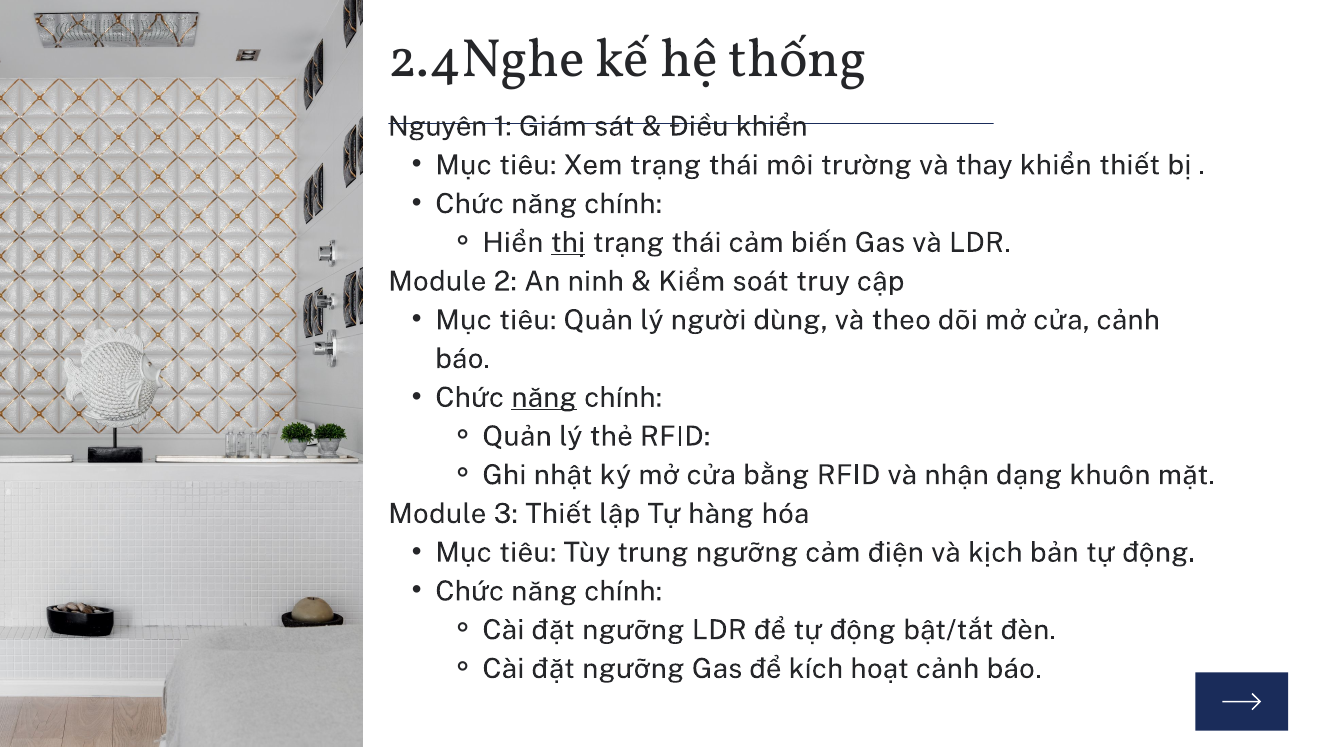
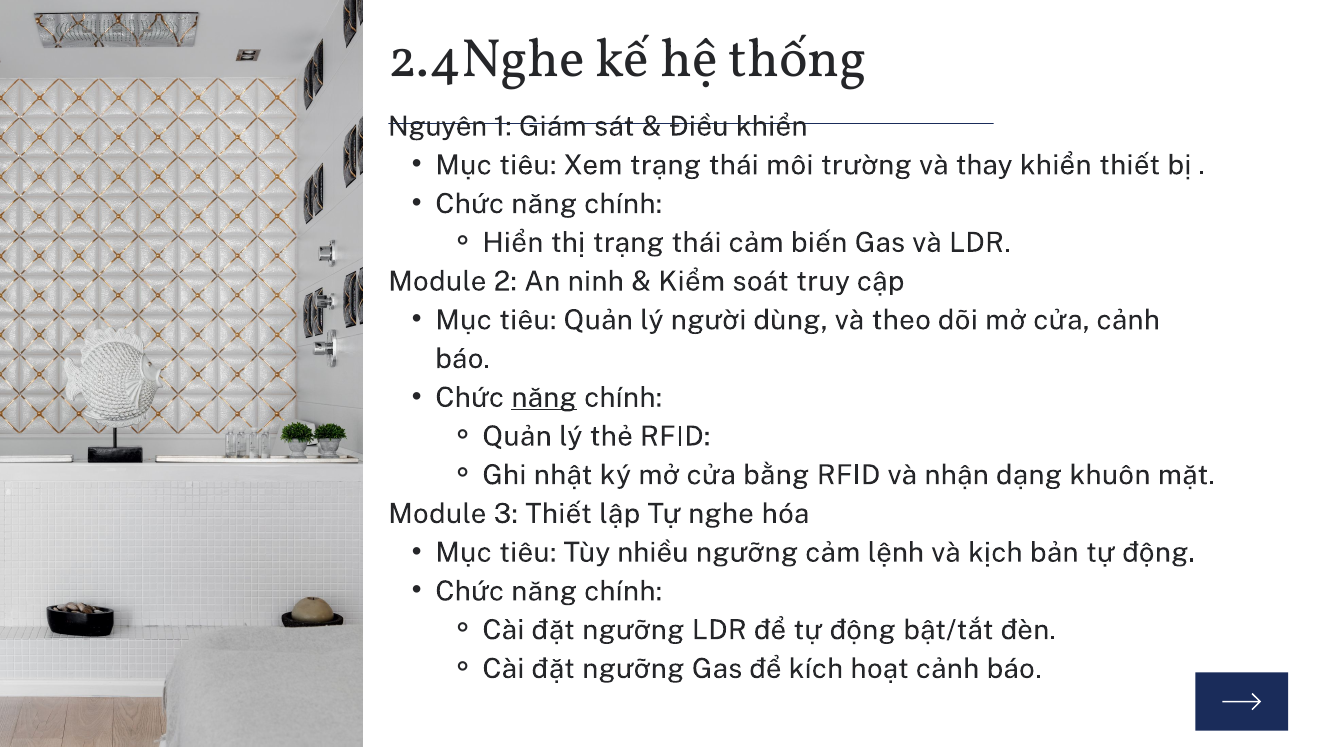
thị underline: present -> none
hàng: hàng -> nghe
trung: trung -> nhiều
điện: điện -> lệnh
